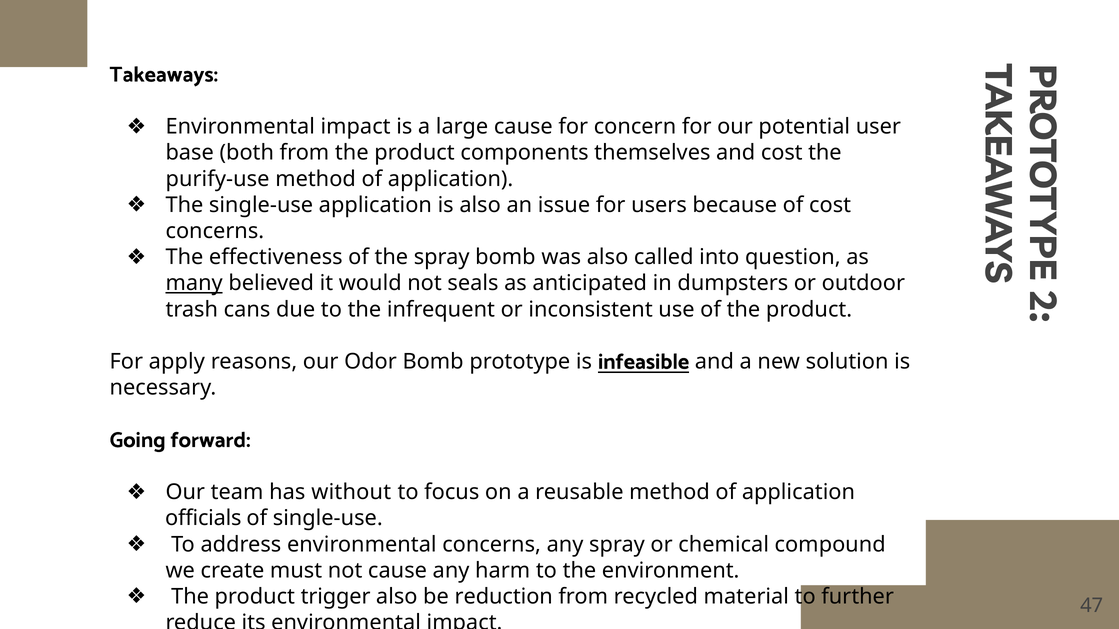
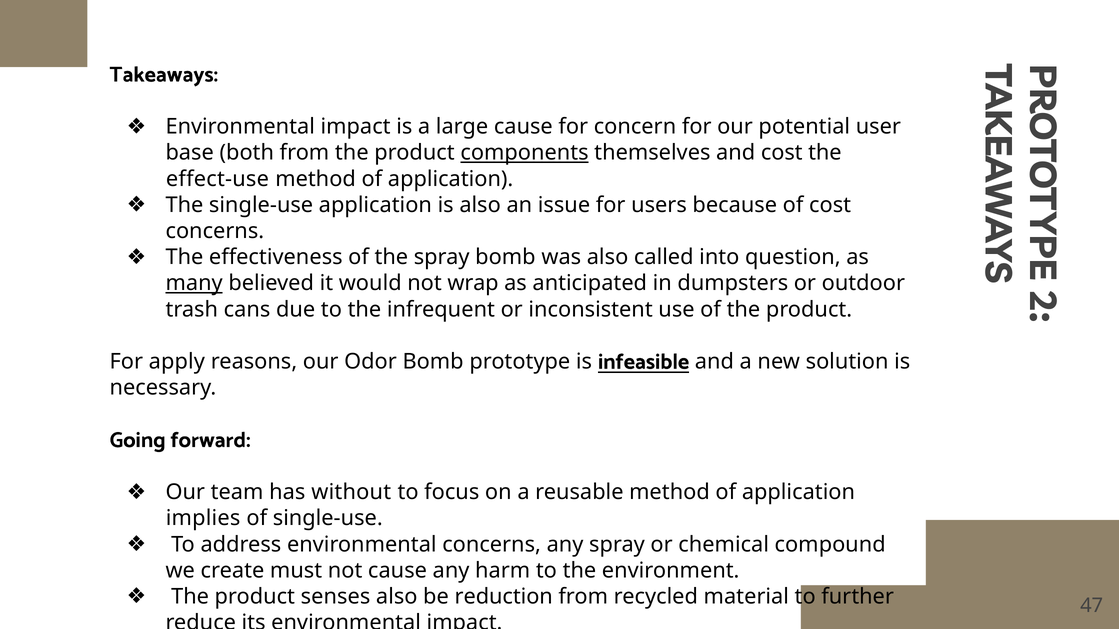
components underline: none -> present
purify-use: purify-use -> effect-use
seals: seals -> wrap
officials: officials -> implies
trigger: trigger -> senses
